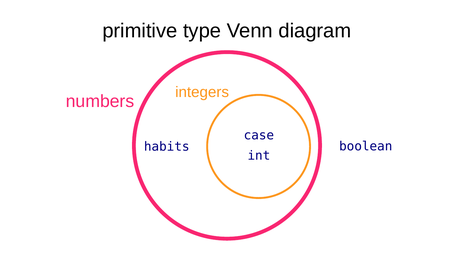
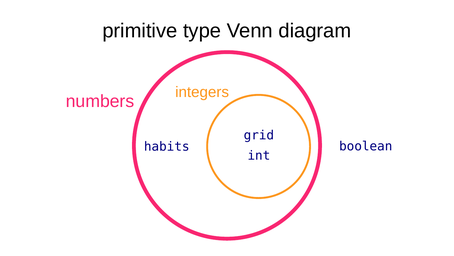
case: case -> grid
